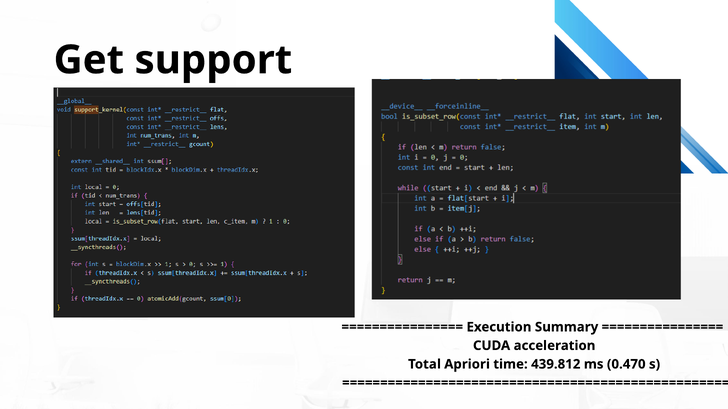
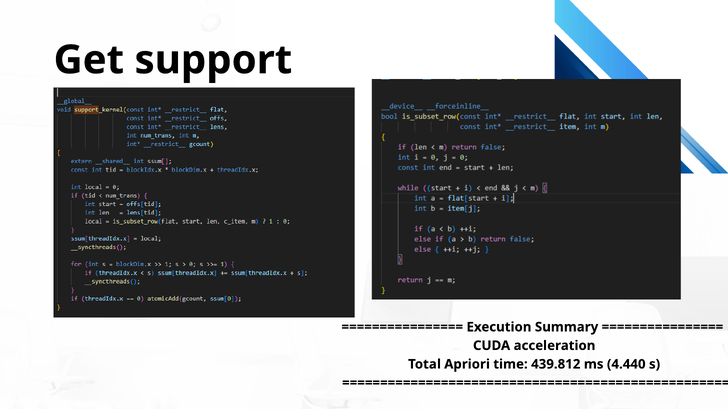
0.470: 0.470 -> 4.440
